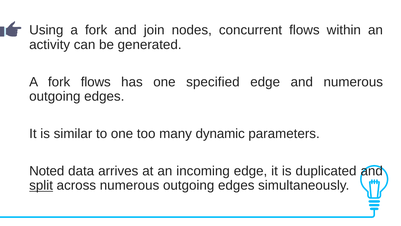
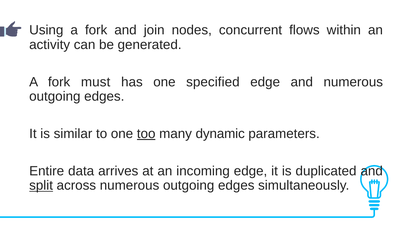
fork flows: flows -> must
too underline: none -> present
Noted: Noted -> Entire
